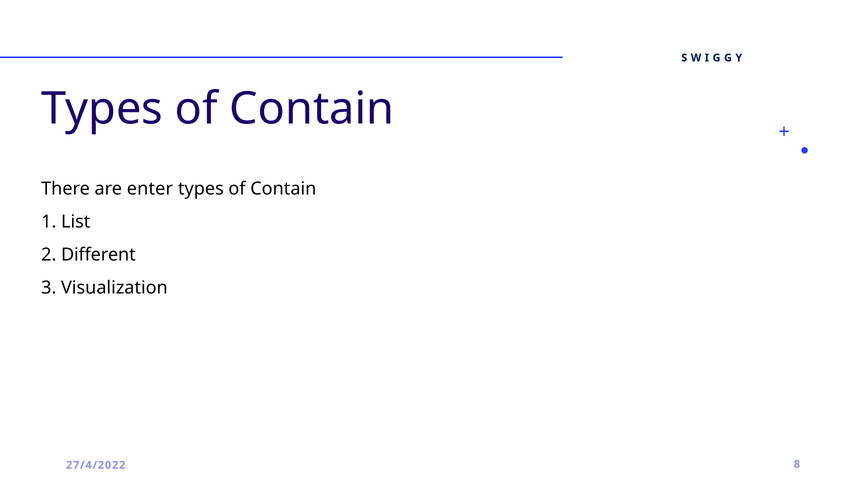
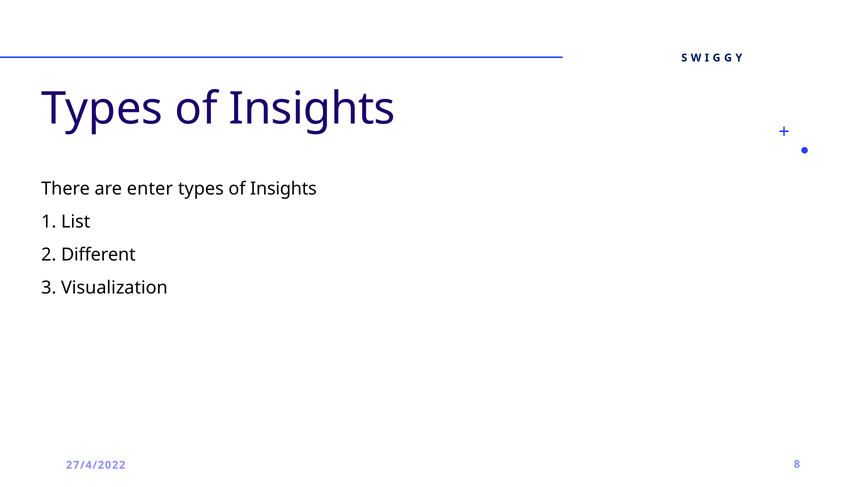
Contain at (312, 109): Contain -> Insights
Contain at (283, 189): Contain -> Insights
